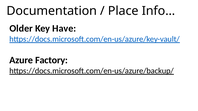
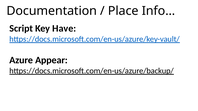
Older: Older -> Script
Factory: Factory -> Appear
